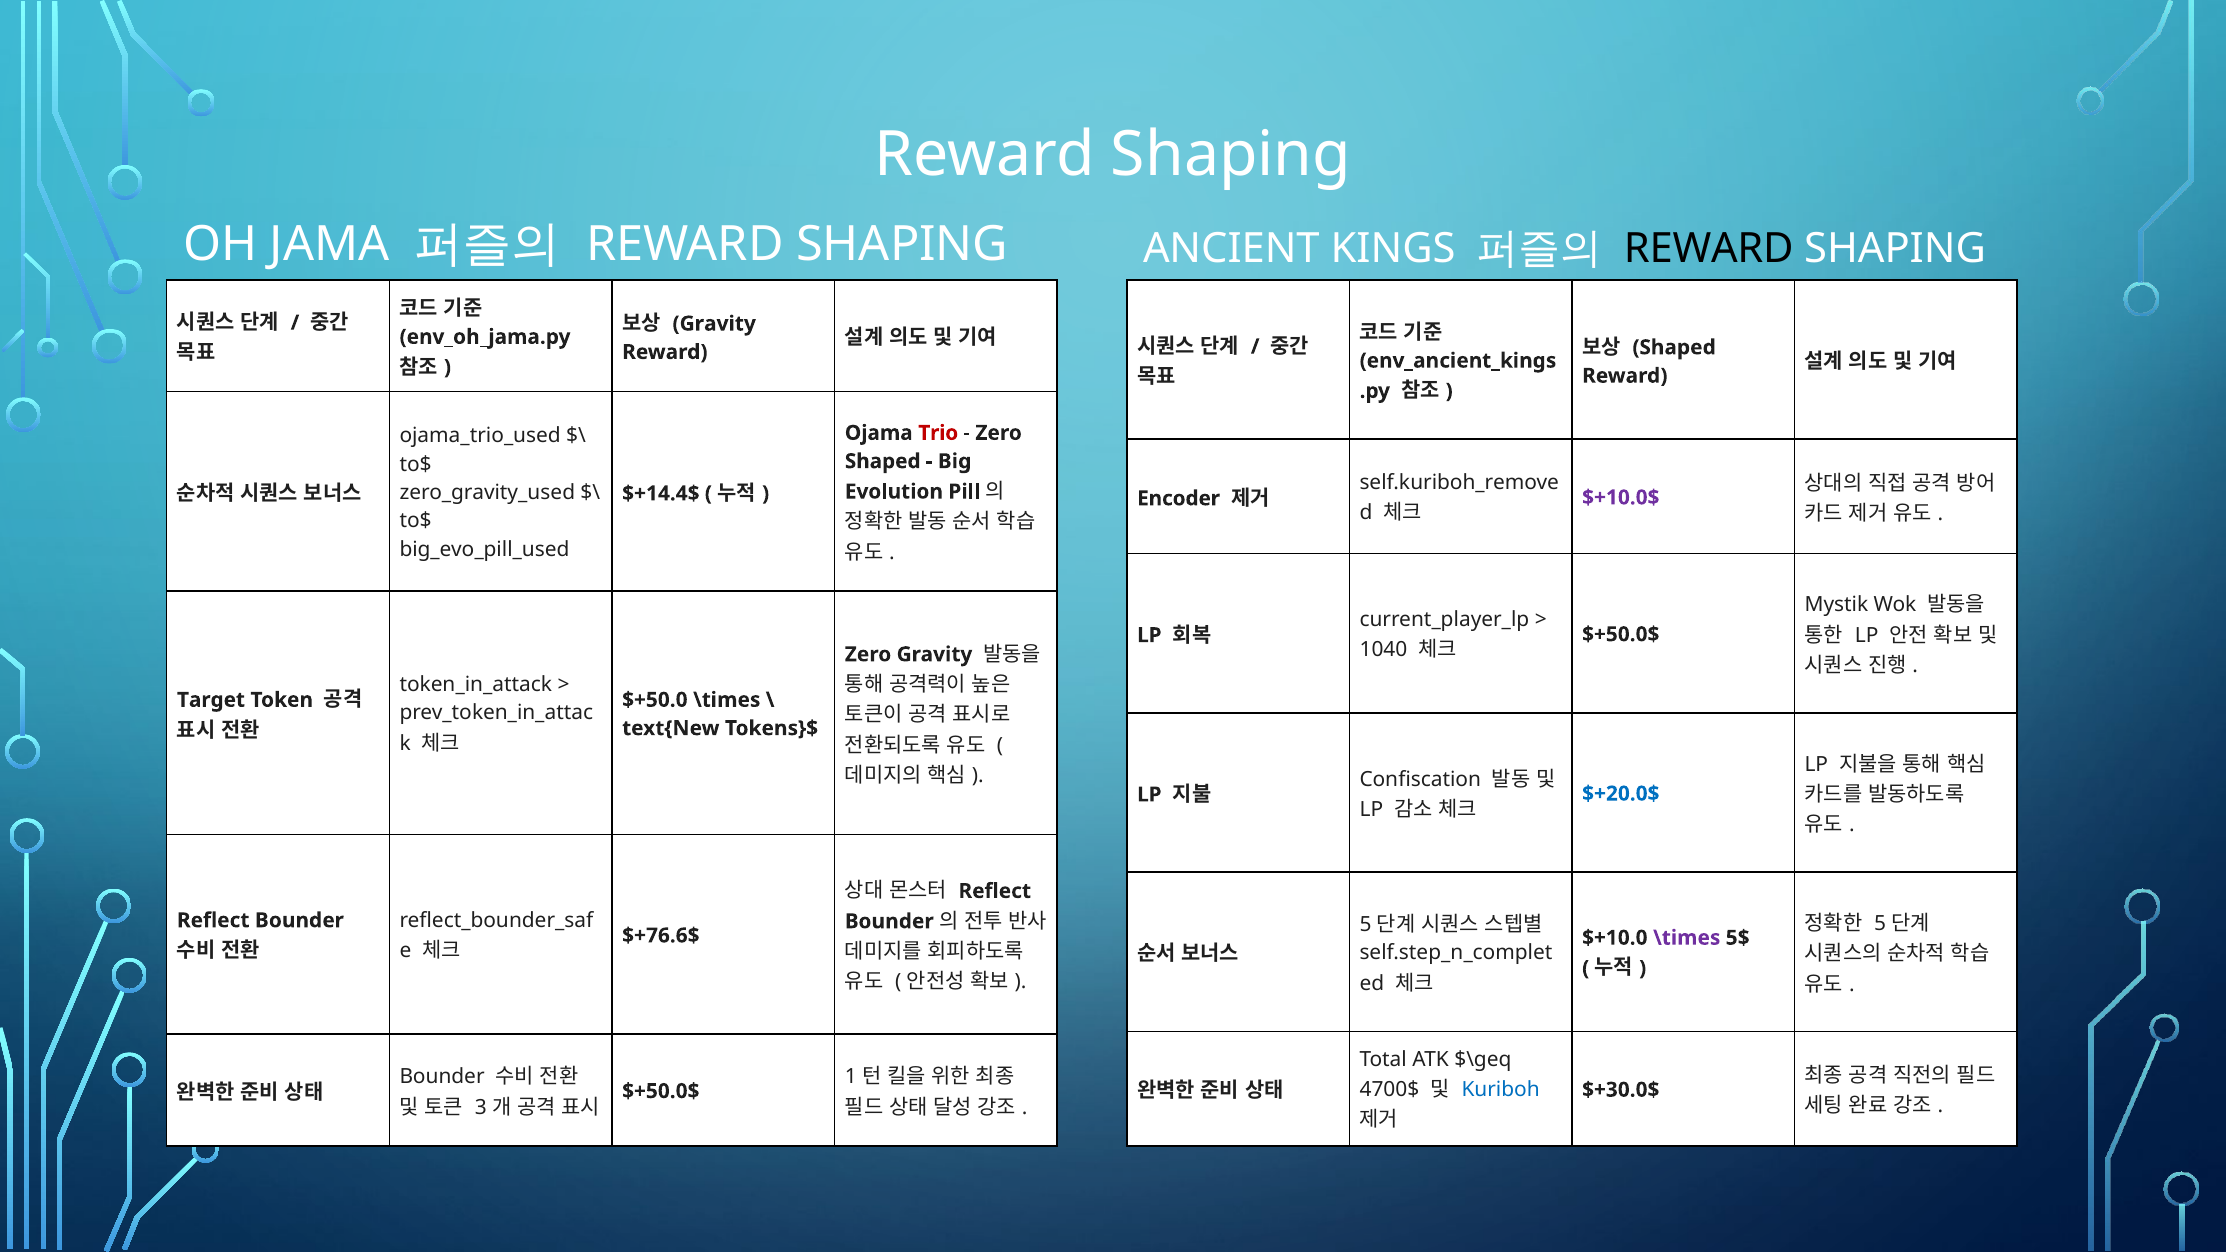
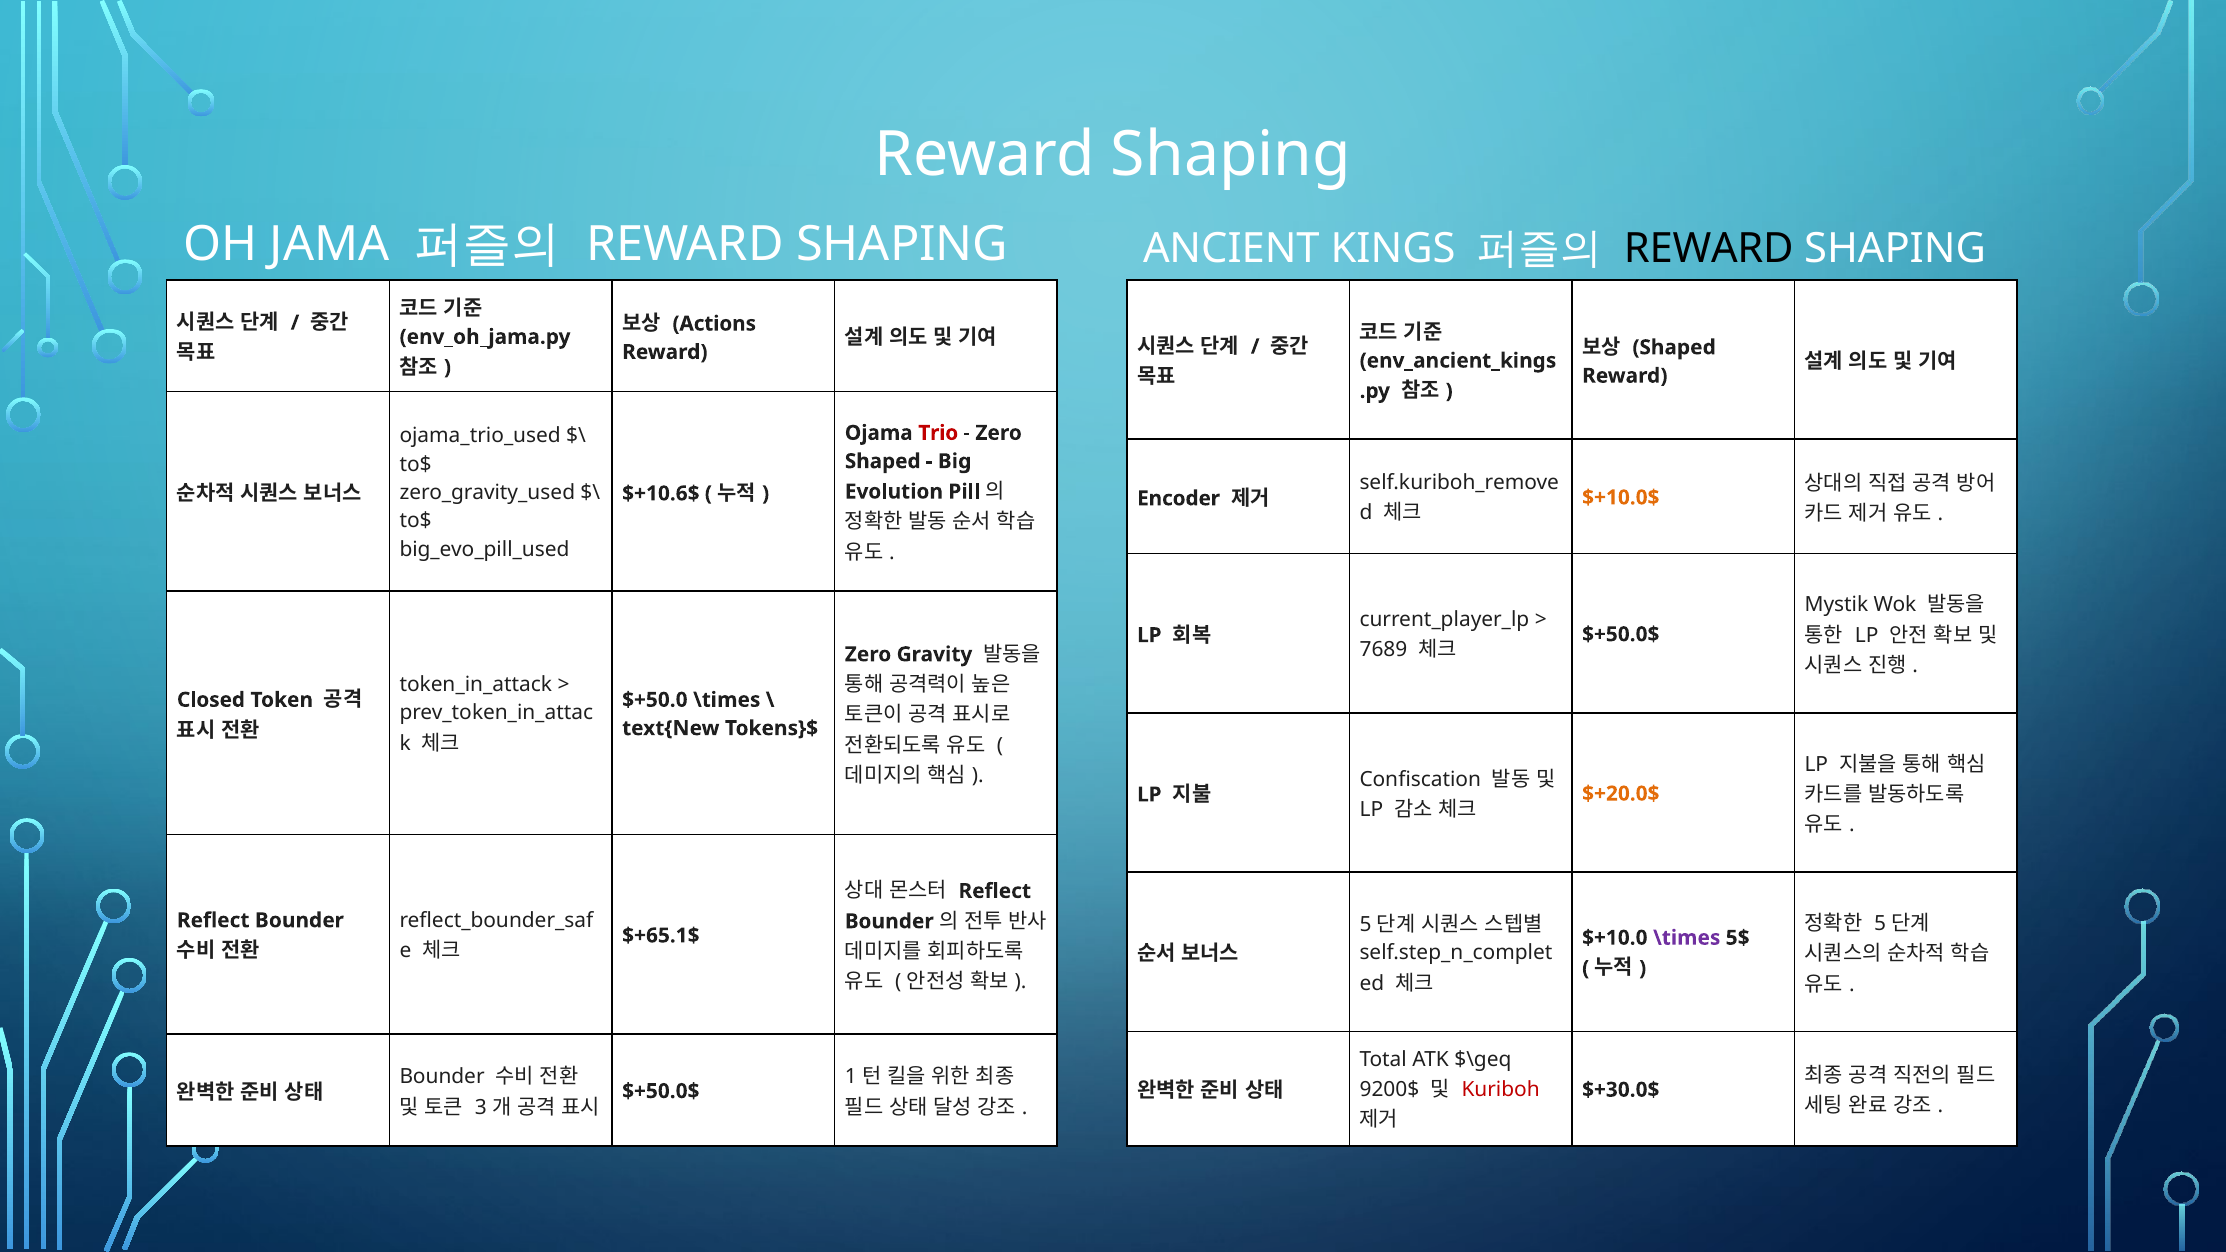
Gravity at (714, 324): Gravity -> Actions
$+14.4$: $+14.4$ -> $+10.6$
$+10.0$ colour: purple -> orange
1040: 1040 -> 7689
Target: Target -> Closed
$+20.0$ colour: blue -> orange
$+76.6$: $+76.6$ -> $+65.1$
4700$: 4700$ -> 9200$
Kuriboh colour: blue -> red
